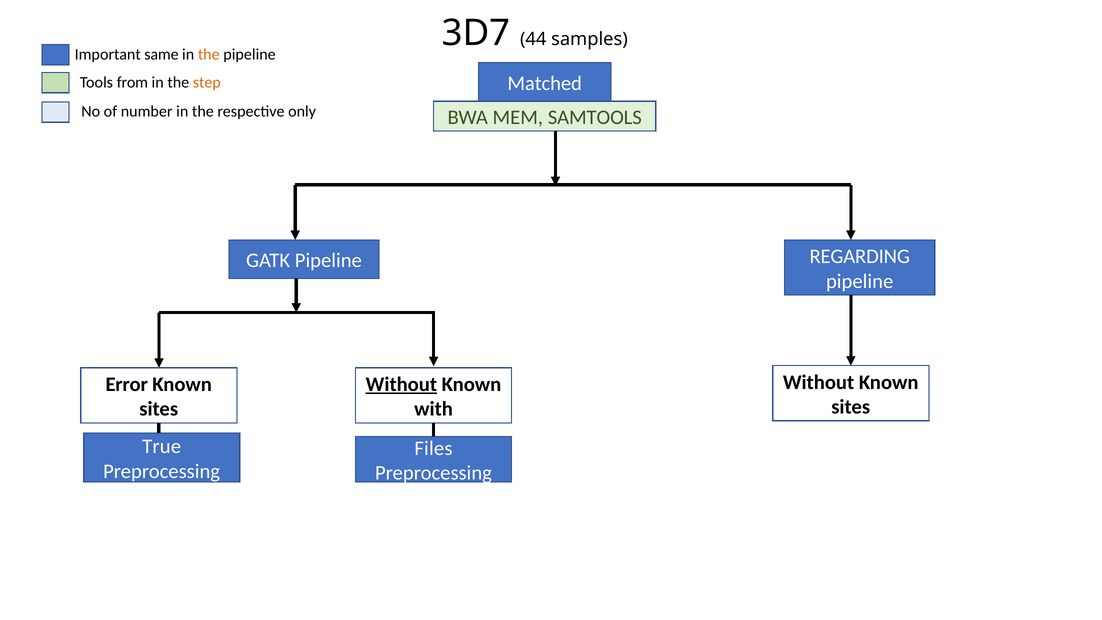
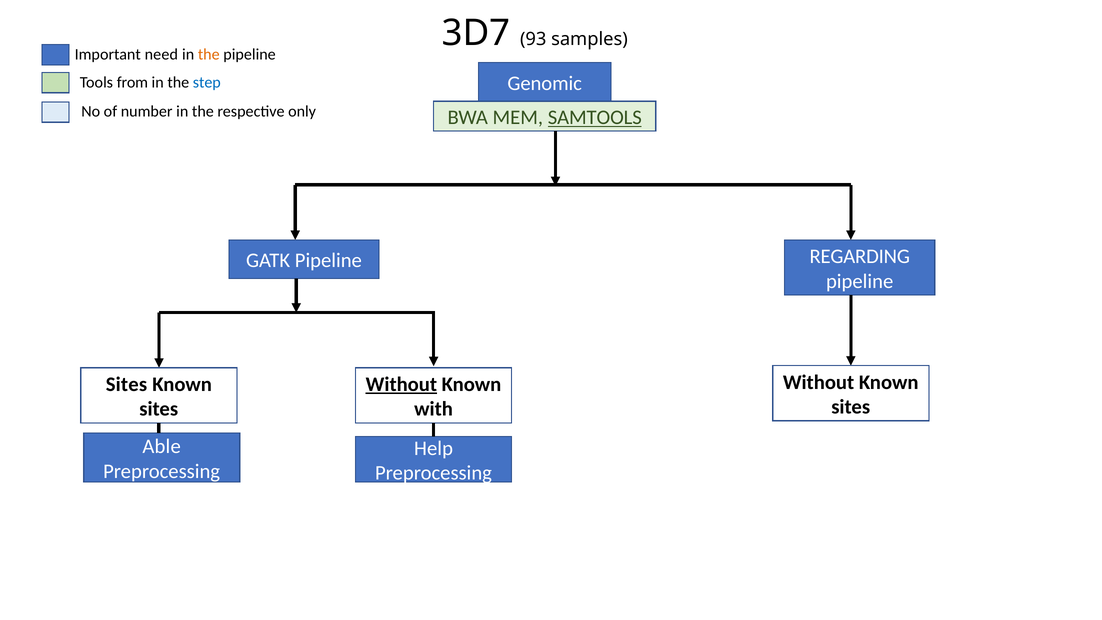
44: 44 -> 93
same: same -> need
Matched: Matched -> Genomic
step colour: orange -> blue
SAMTOOLS underline: none -> present
Error at (127, 384): Error -> Sites
True: True -> Able
Files: Files -> Help
